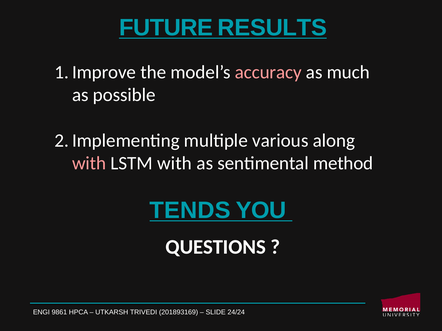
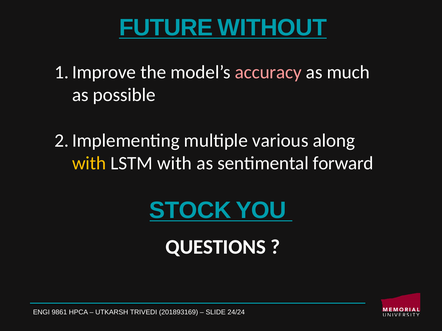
RESULTS: RESULTS -> WITHOUT
with at (89, 163) colour: pink -> yellow
method: method -> forward
TENDS: TENDS -> STOCK
